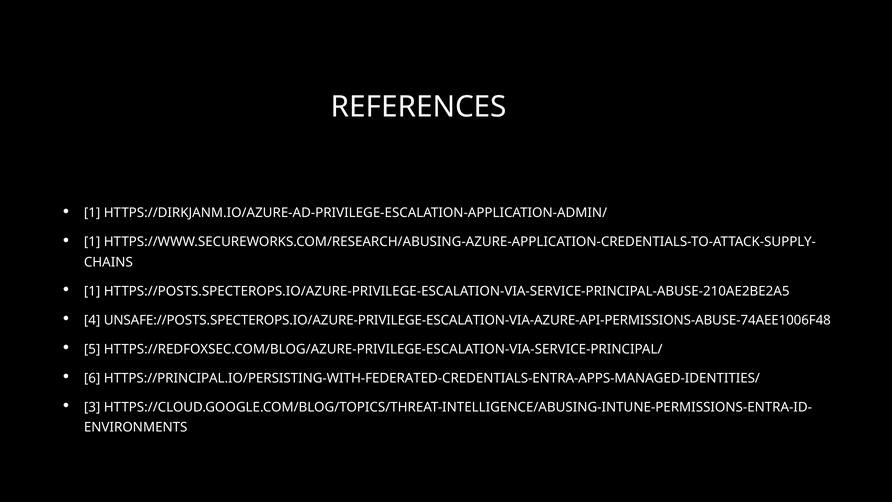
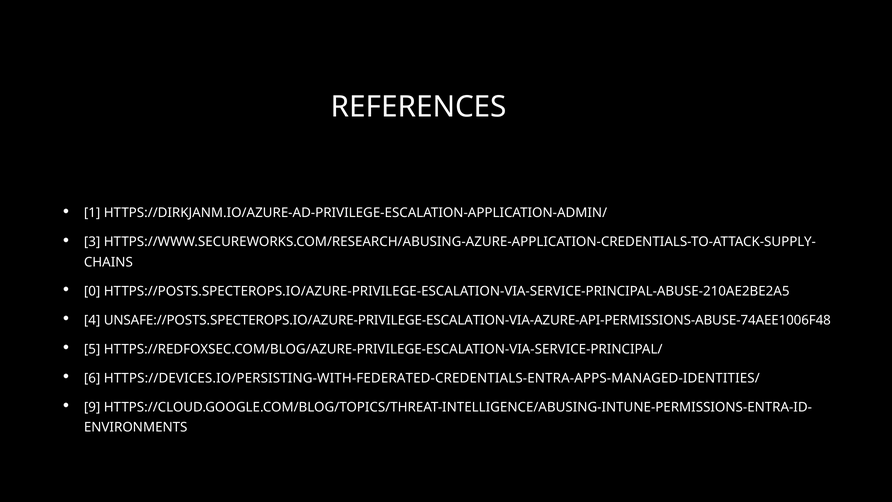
1 at (92, 242): 1 -> 3
1 at (92, 291): 1 -> 0
HTTPS://PRINCIPAL.IO/PERSISTING-WITH-FEDERATED-CREDENTIALS-ENTRA-APPS-MANAGED-IDENTITIES/: HTTPS://PRINCIPAL.IO/PERSISTING-WITH-FEDERATED-CREDENTIALS-ENTRA-APPS-MANAGED-IDENTITIES/ -> HTTPS://DEVICES.IO/PERSISTING-WITH-FEDERATED-CREDENTIALS-ENTRA-APPS-MANAGED-IDENTITIES/
3: 3 -> 9
